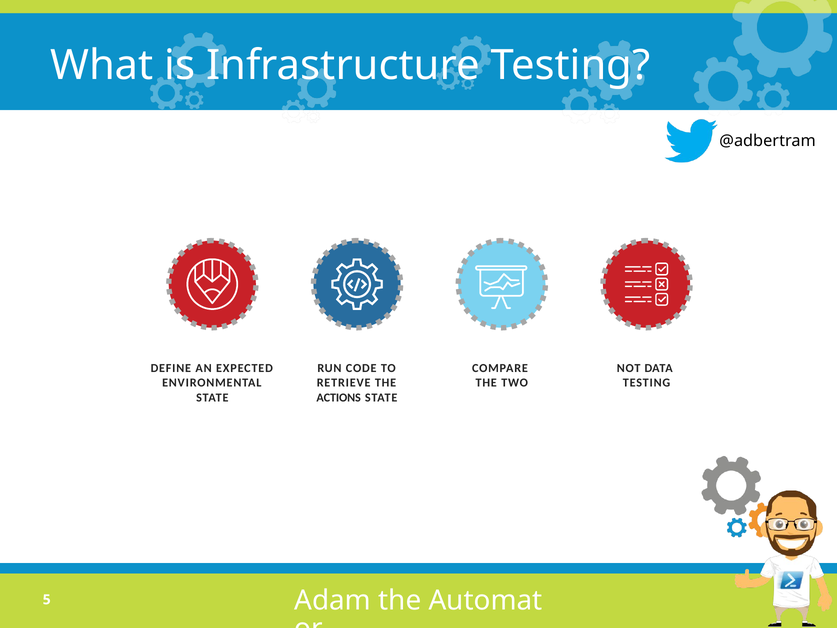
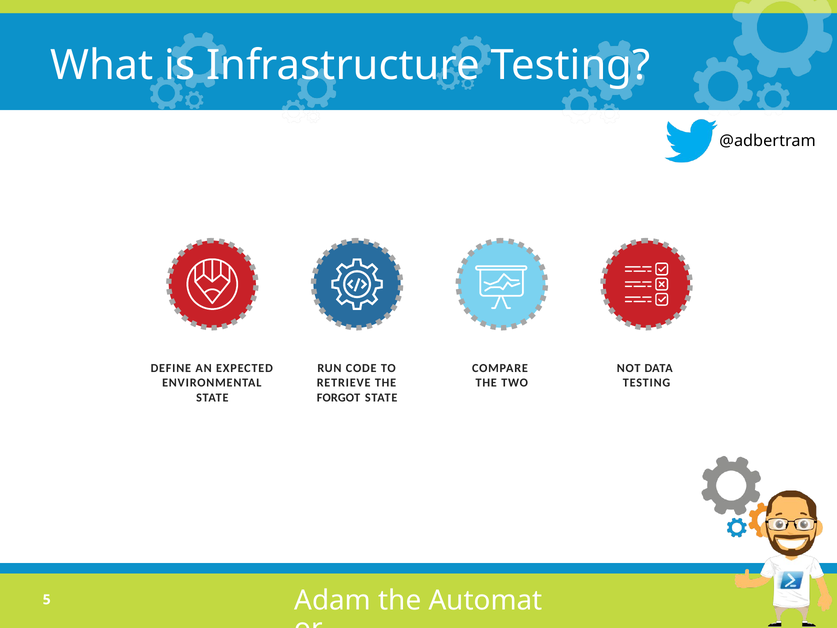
ACTIONS: ACTIONS -> FORGOT
